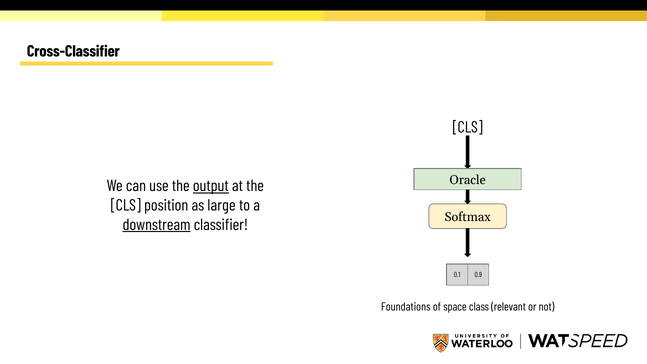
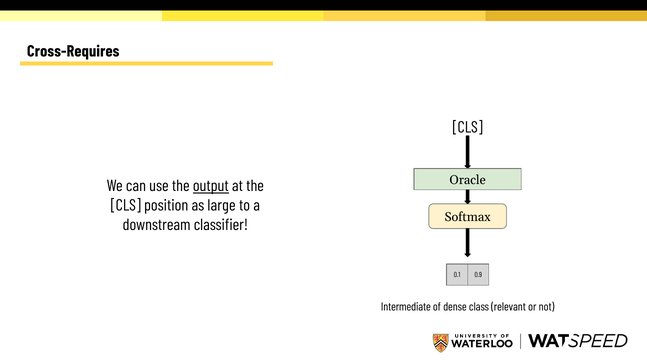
Cross-Classifier: Cross-Classifier -> Cross-Requires
downstream underline: present -> none
Foundations: Foundations -> Intermediate
space: space -> dense
